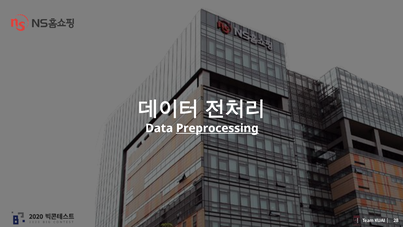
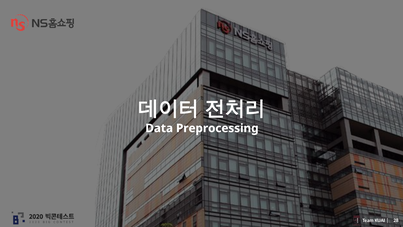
Preprocessing underline: present -> none
